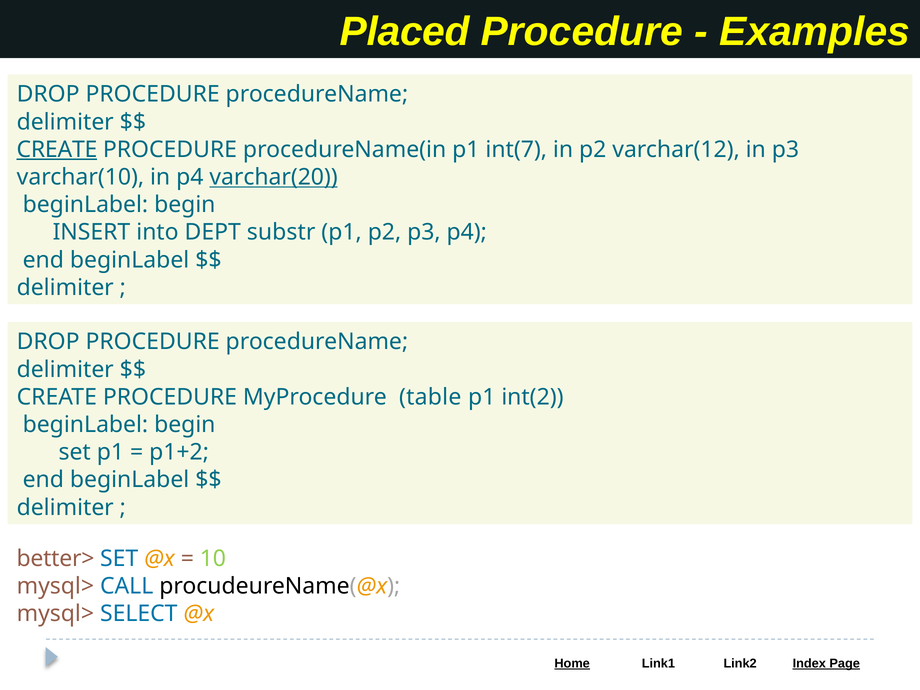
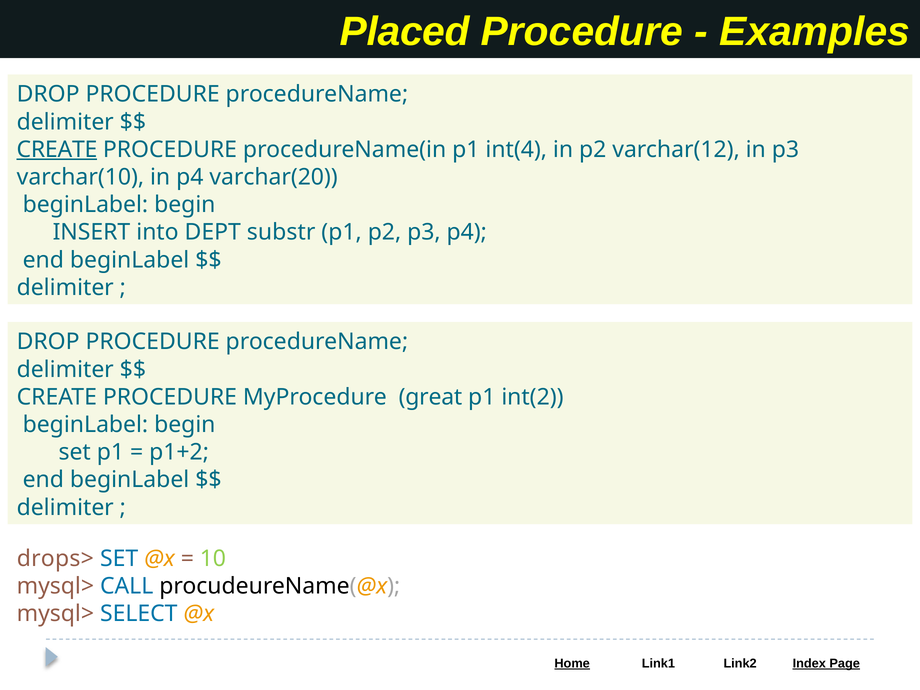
int(7: int(7 -> int(4
varchar(20 underline: present -> none
table: table -> great
better>: better> -> drops>
